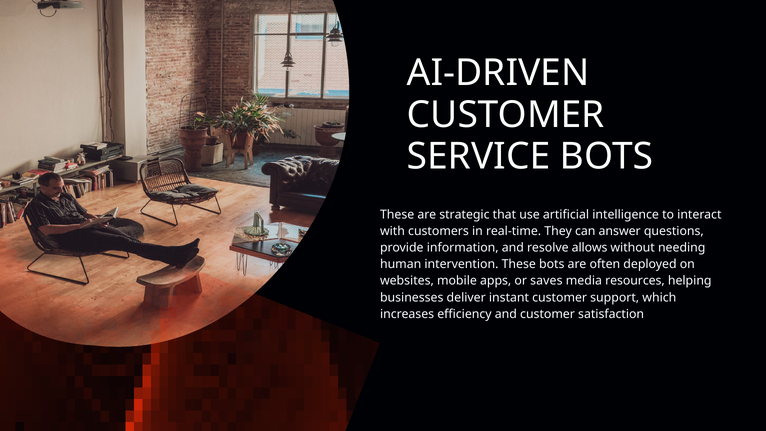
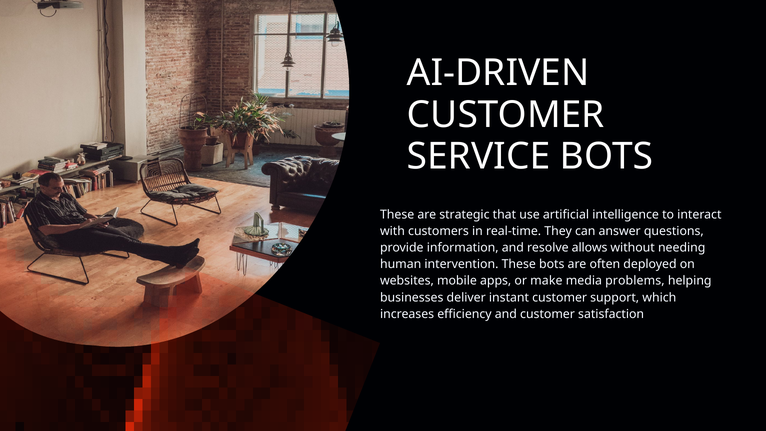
saves: saves -> make
resources: resources -> problems
